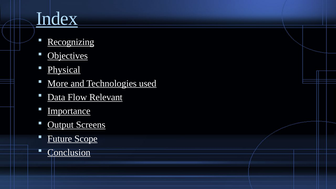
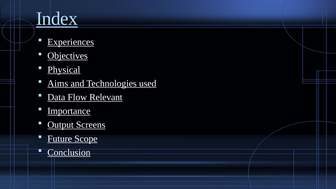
Recognizing: Recognizing -> Experiences
More: More -> Aims
